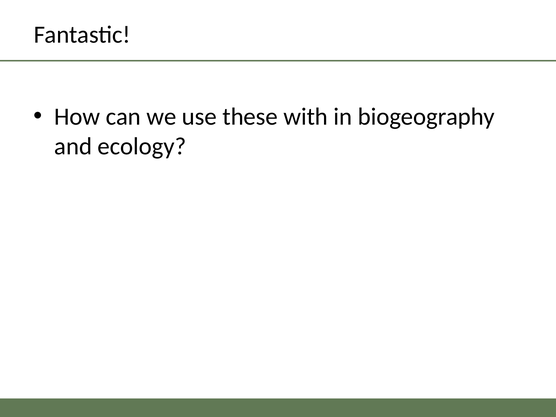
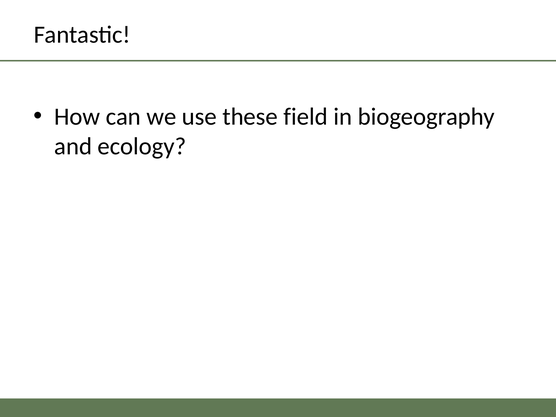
with: with -> field
